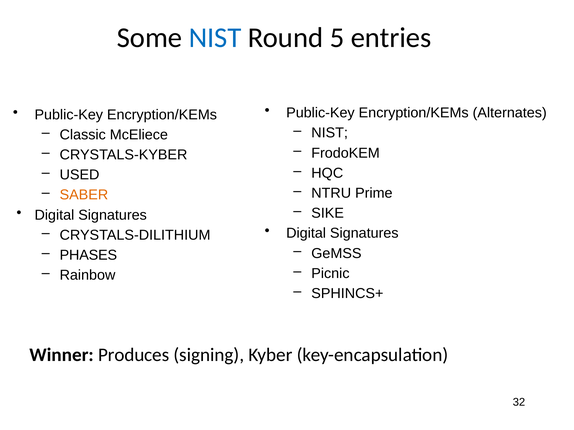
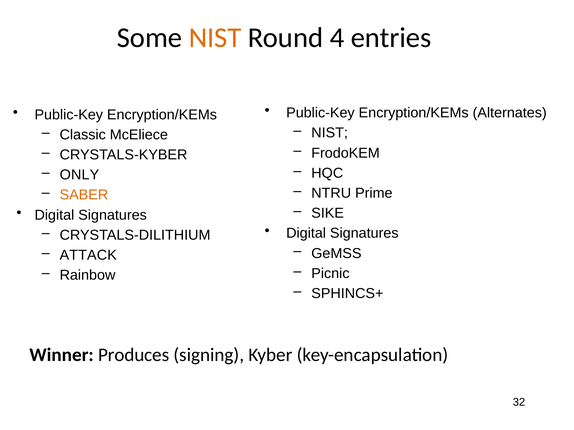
NIST at (215, 38) colour: blue -> orange
5: 5 -> 4
USED: USED -> ONLY
PHASES: PHASES -> ATTACK
